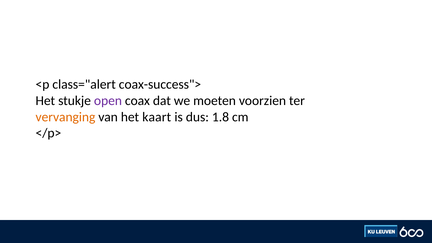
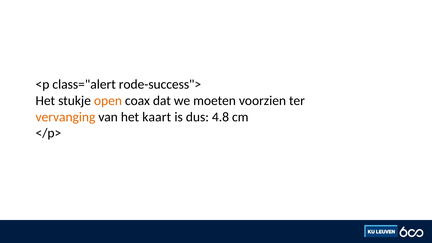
coax-success">: coax-success"> -> rode-success">
open colour: purple -> orange
1.8: 1.8 -> 4.8
